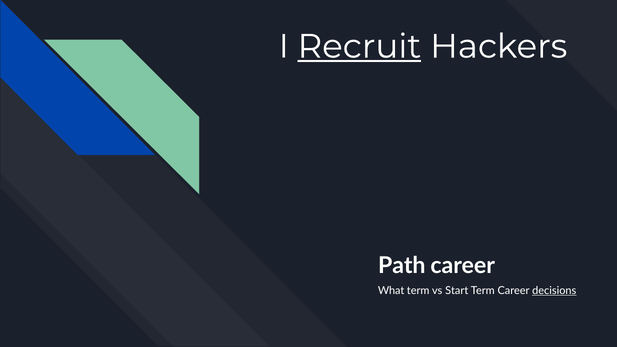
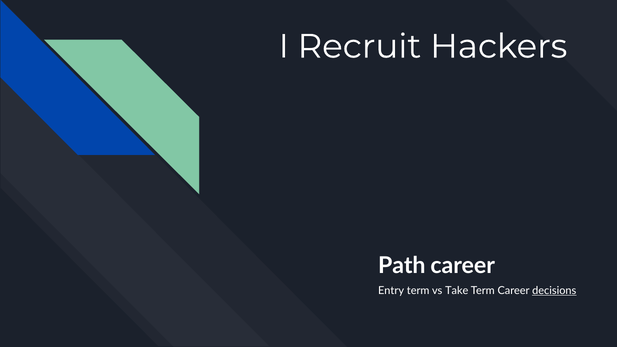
Recruit underline: present -> none
What: What -> Entry
Start: Start -> Take
